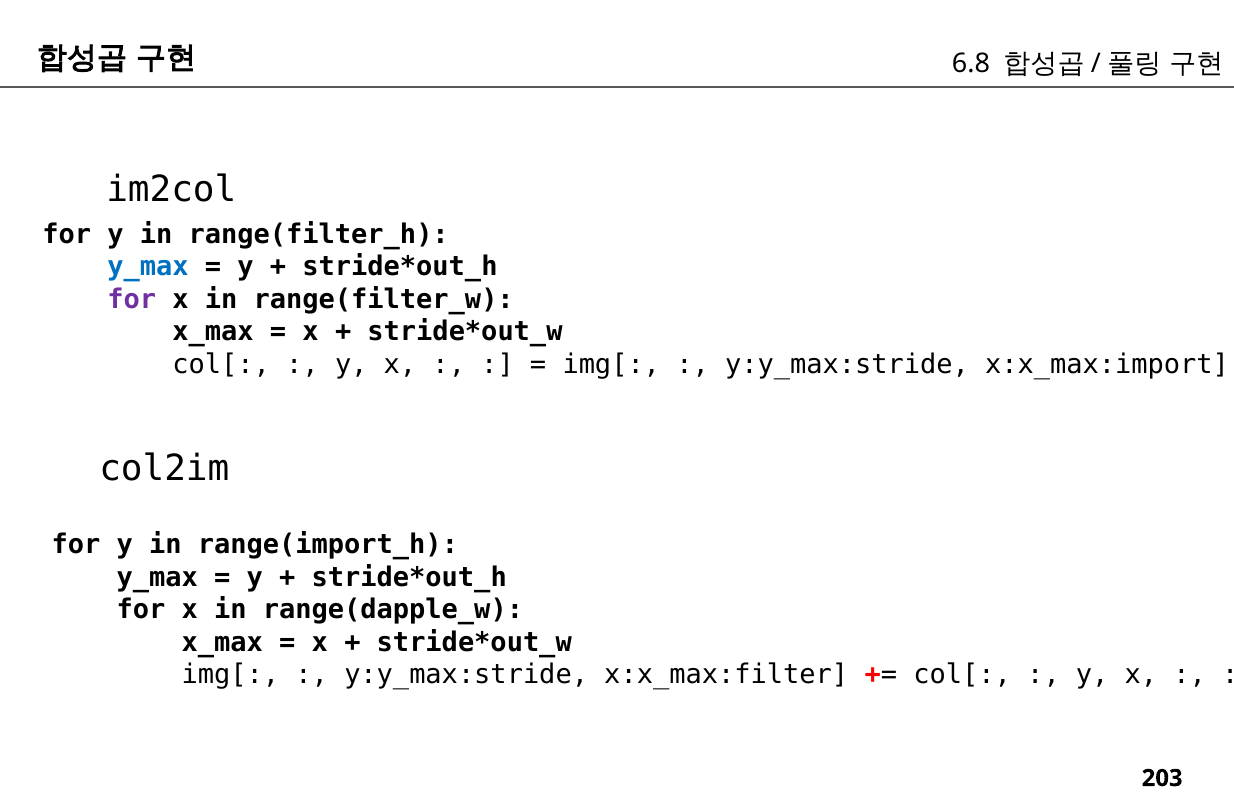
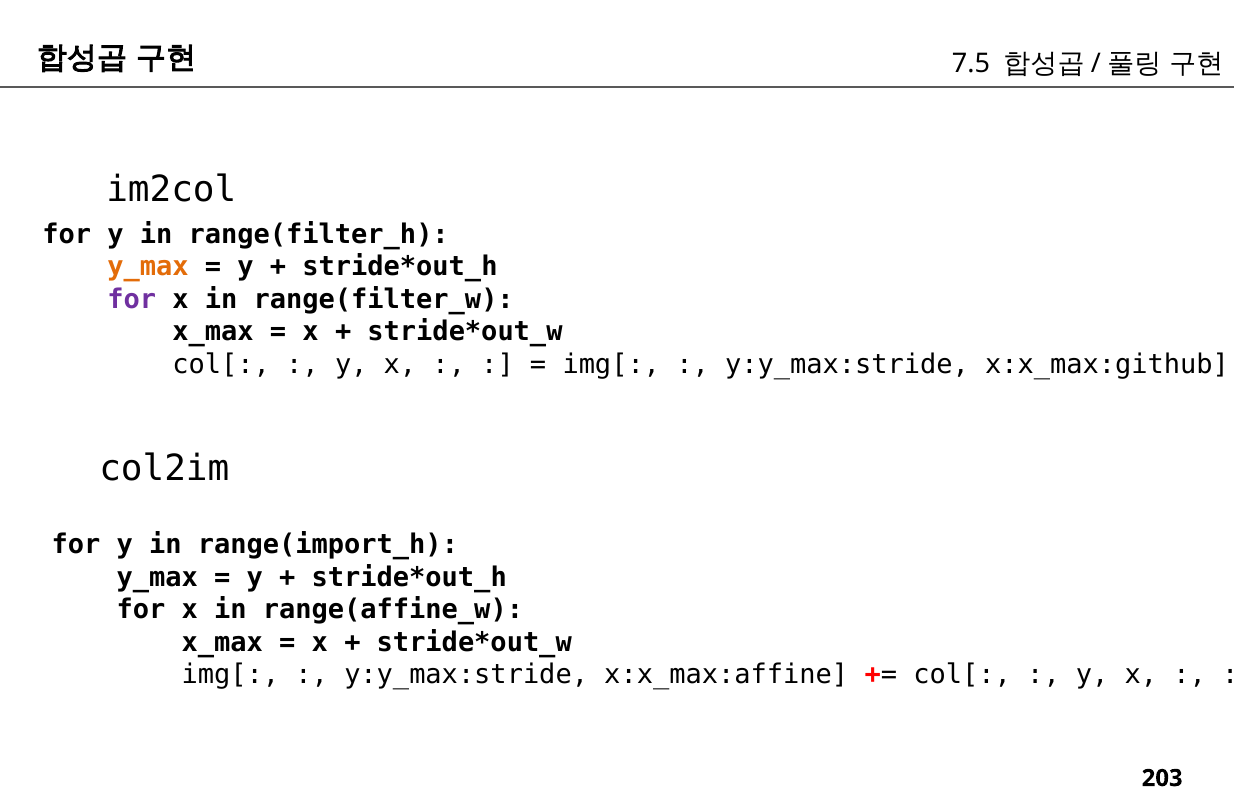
6.8: 6.8 -> 7.5
y_max at (148, 267) colour: blue -> orange
x:x_max:import: x:x_max:import -> x:x_max:github
range(dapple_w: range(dapple_w -> range(affine_w
x:x_max:filter: x:x_max:filter -> x:x_max:affine
